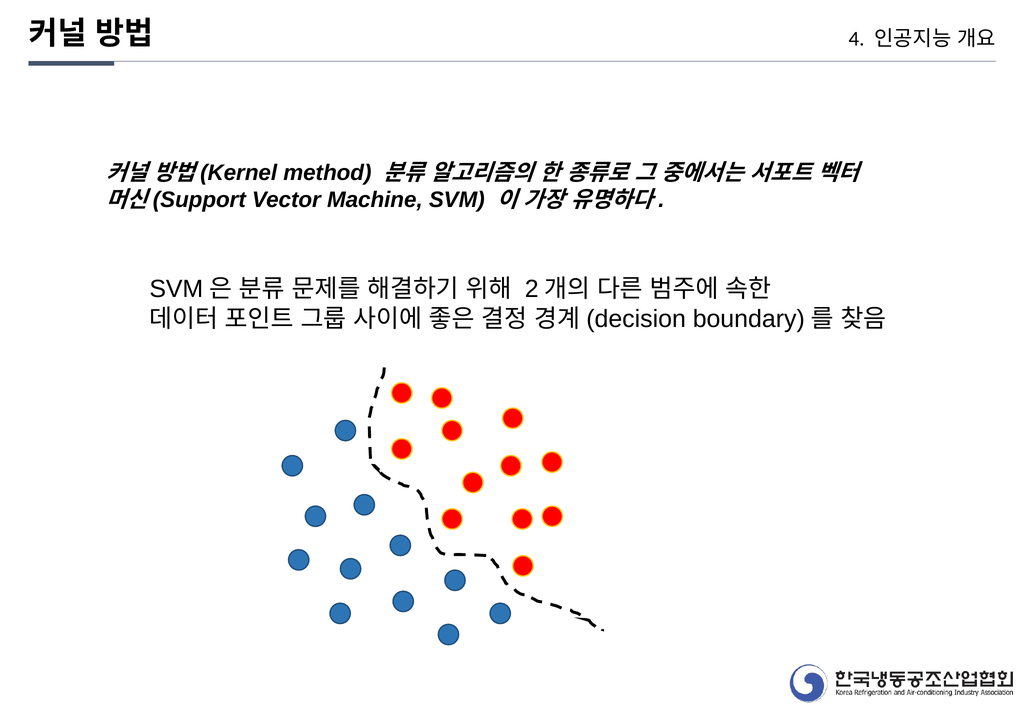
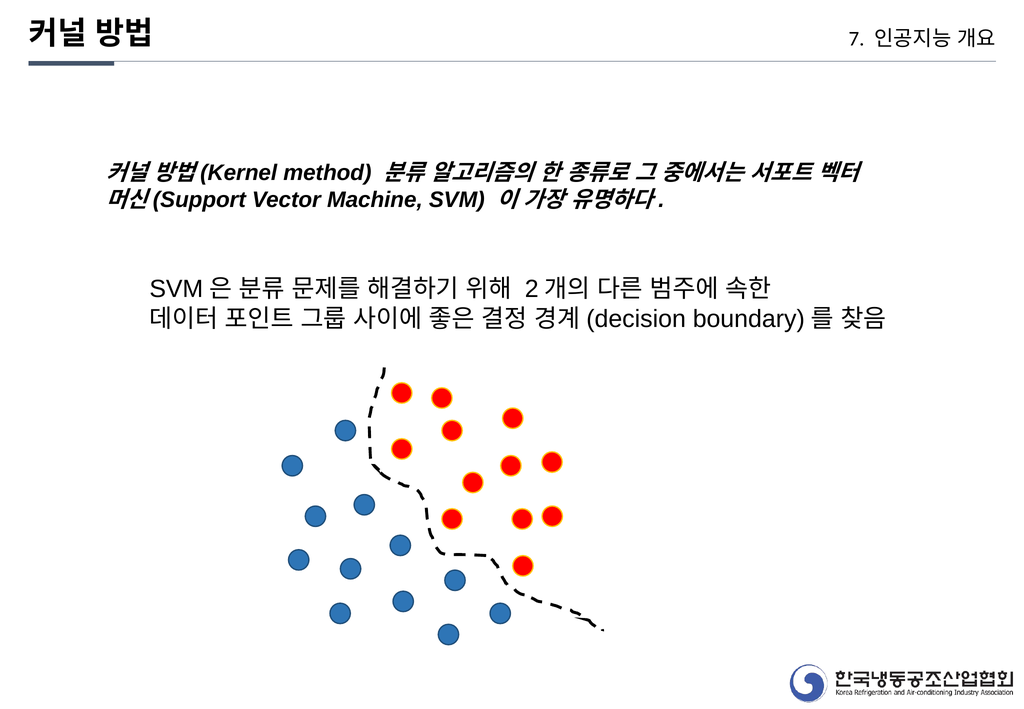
4: 4 -> 7
